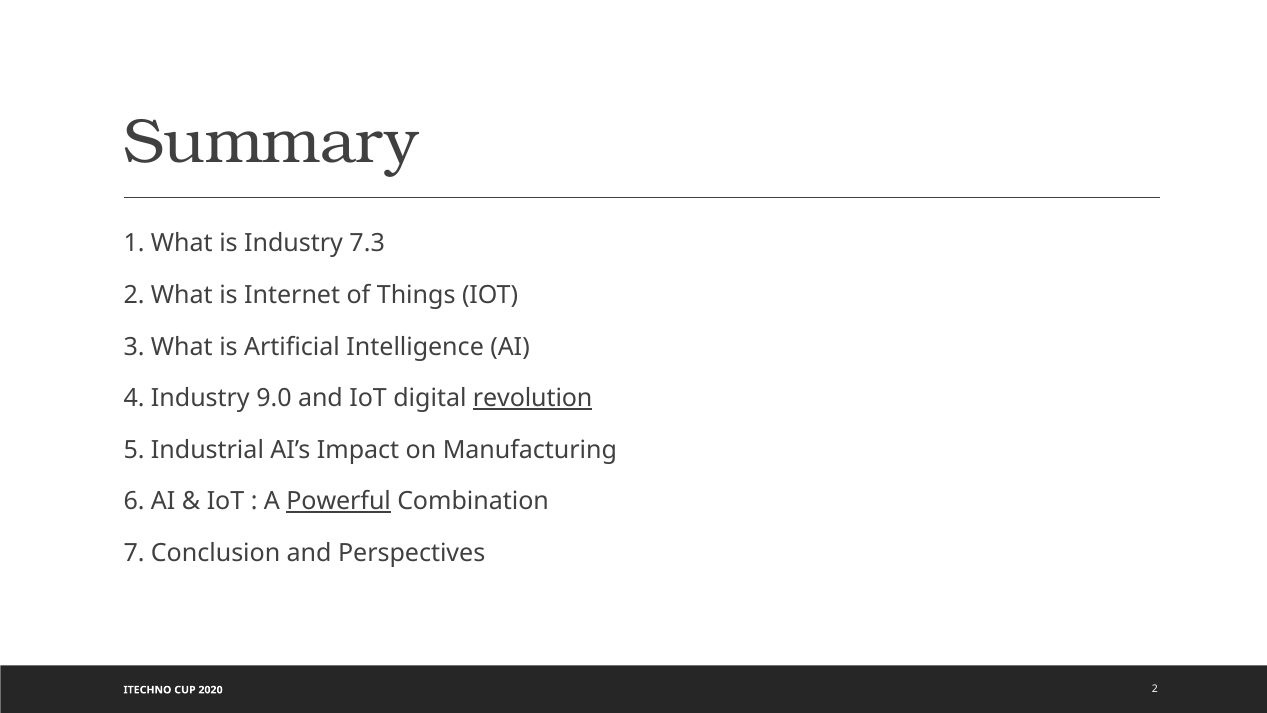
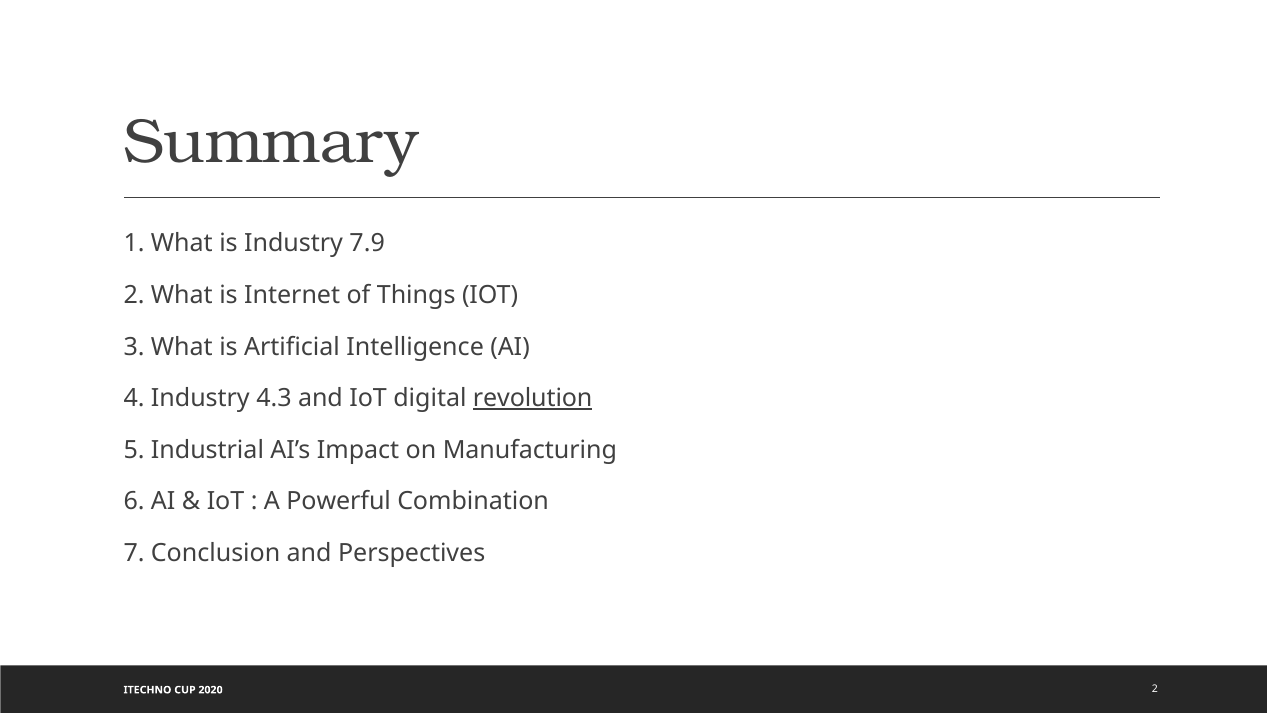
7.3: 7.3 -> 7.9
9.0: 9.0 -> 4.3
Powerful underline: present -> none
